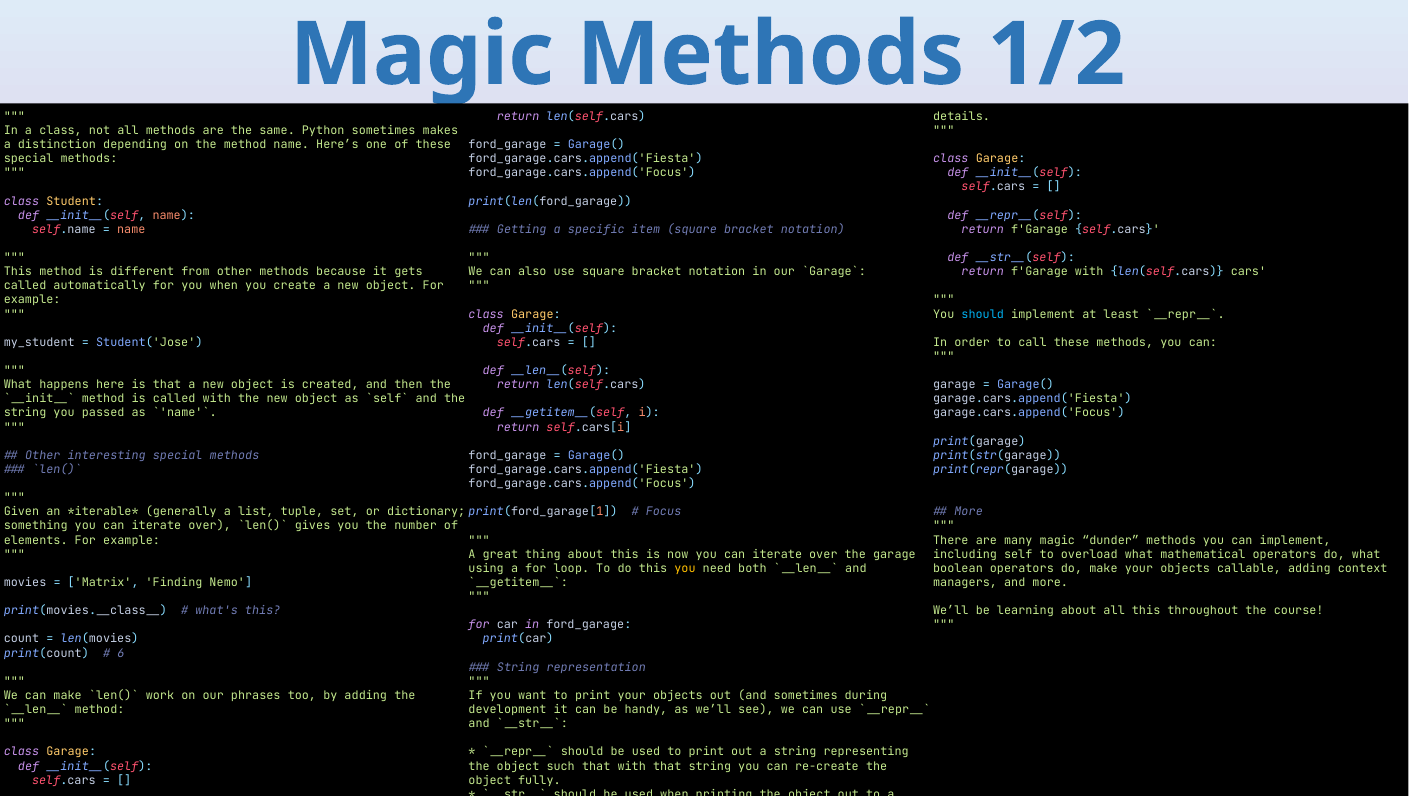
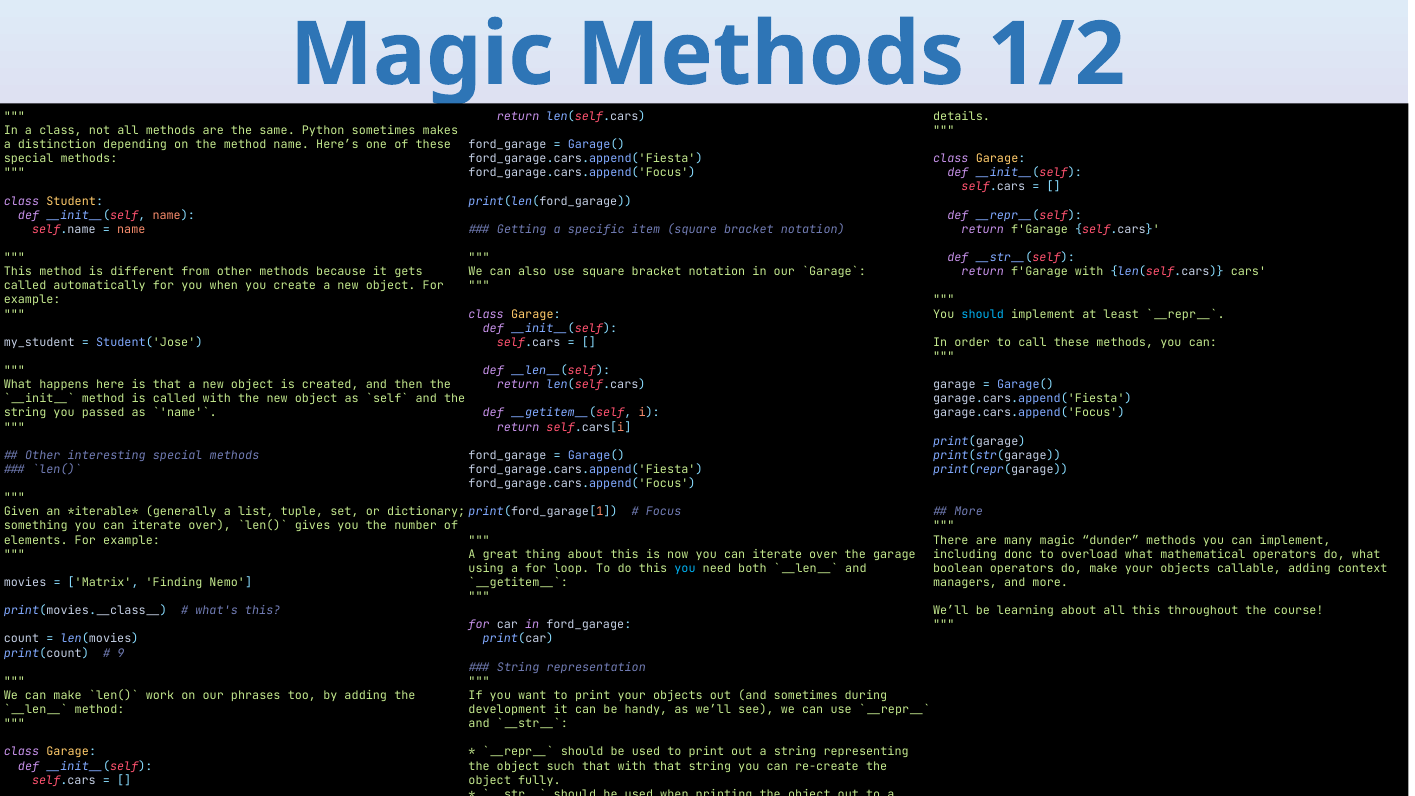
self: self -> donc
you at (685, 568) colour: yellow -> light blue
6: 6 -> 9
